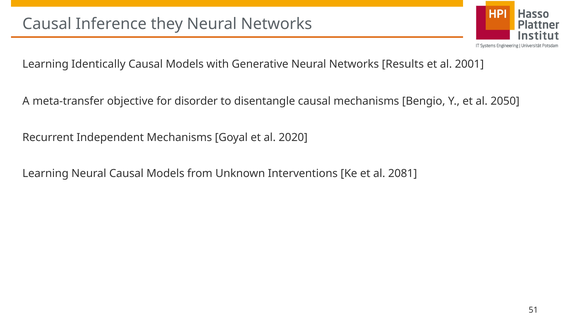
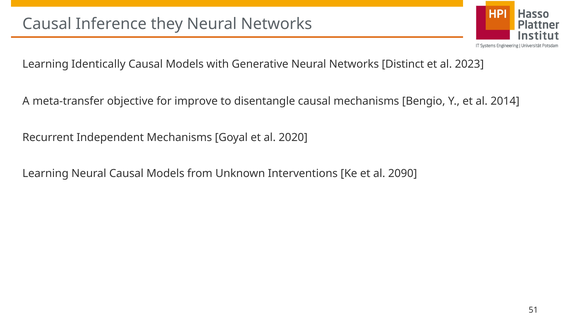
Results: Results -> Distinct
2001: 2001 -> 2023
disorder: disorder -> improve
2050: 2050 -> 2014
2081: 2081 -> 2090
